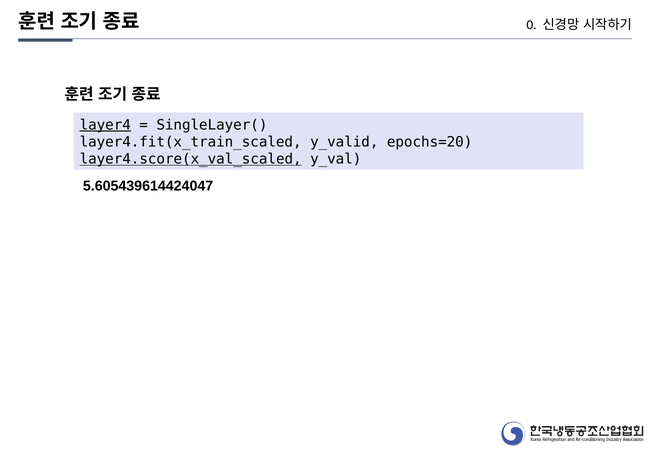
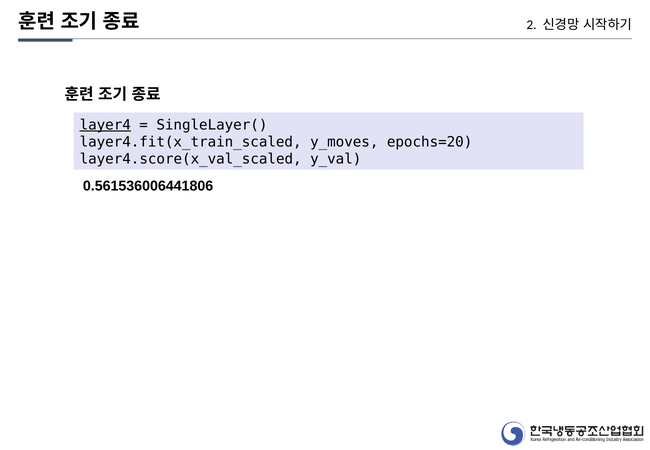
0: 0 -> 2
y_valid: y_valid -> y_moves
layer4.score(x_val_scaled underline: present -> none
5.605439614424047: 5.605439614424047 -> 0.561536006441806
